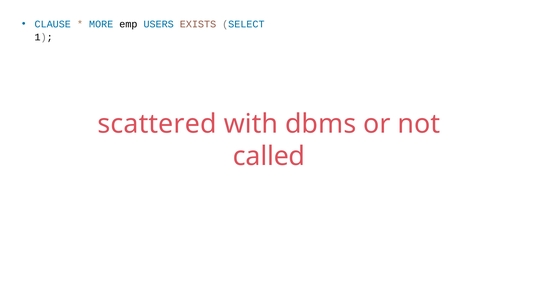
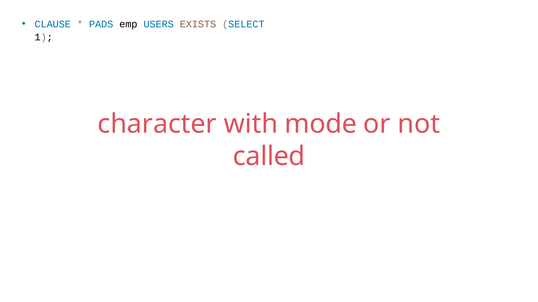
MORE: MORE -> PADS
scattered: scattered -> character
dbms: dbms -> mode
